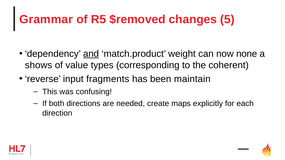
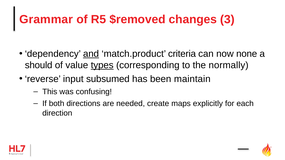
5: 5 -> 3
weight: weight -> criteria
shows: shows -> should
types underline: none -> present
coherent: coherent -> normally
fragments: fragments -> subsumed
